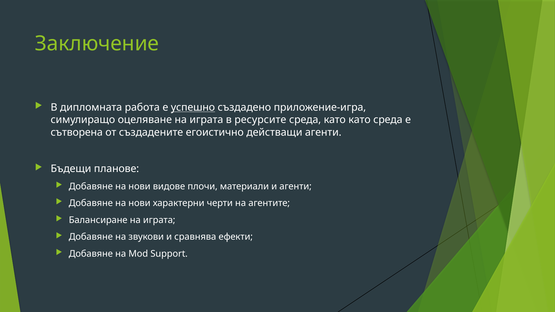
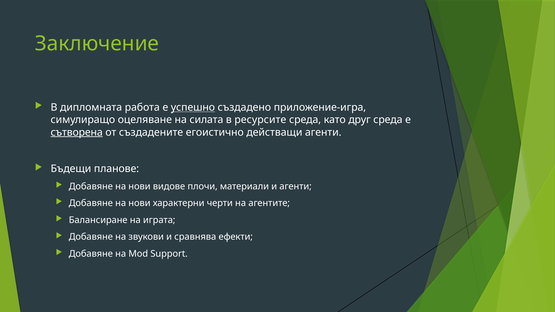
оцеляване на играта: играта -> силата
като като: като -> друг
сътворена underline: none -> present
